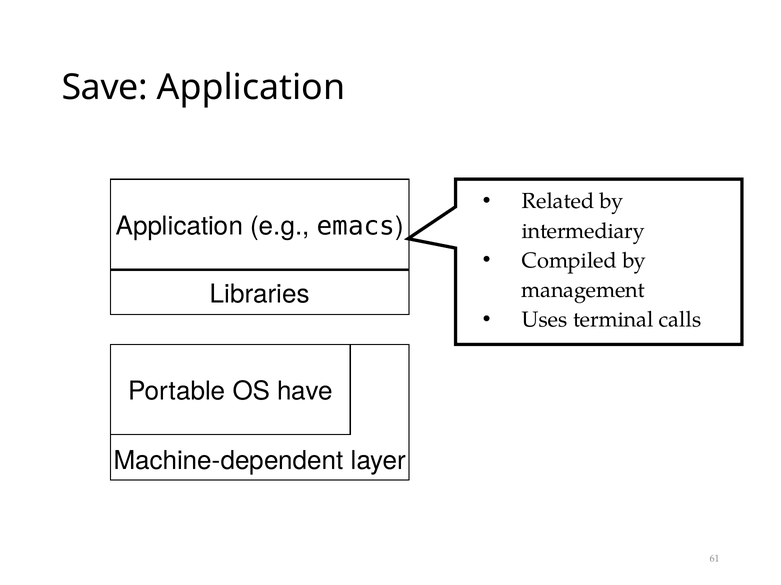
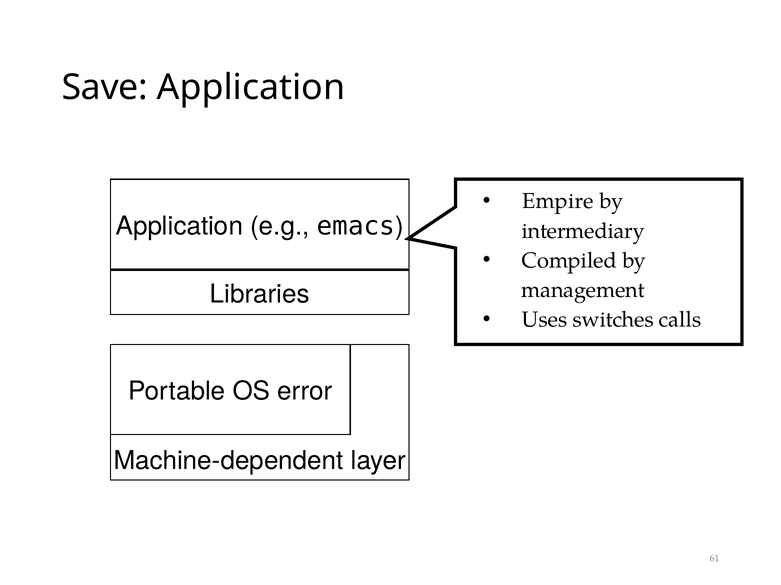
Related: Related -> Empire
terminal: terminal -> switches
have: have -> error
